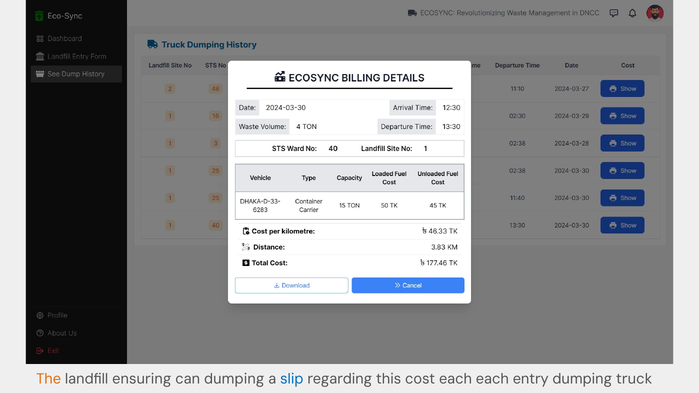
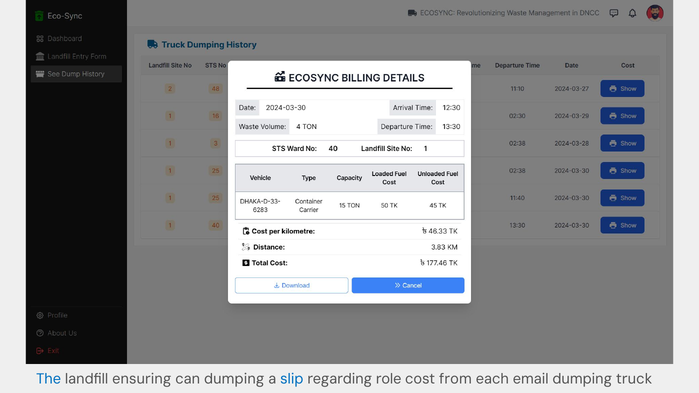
The colour: orange -> blue
this: this -> role
cost each: each -> from
entry: entry -> email
